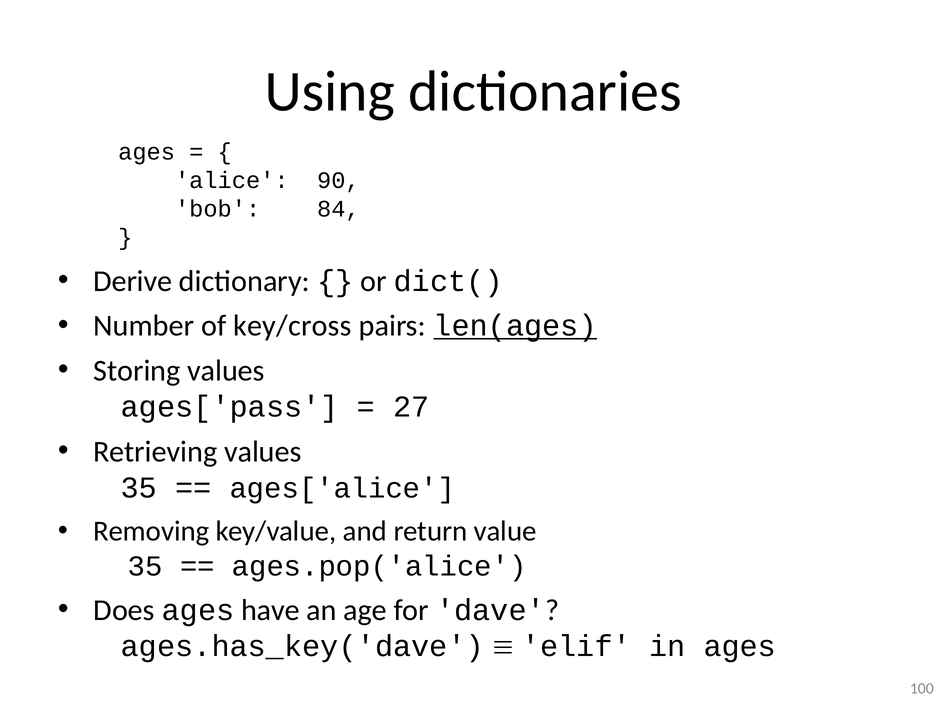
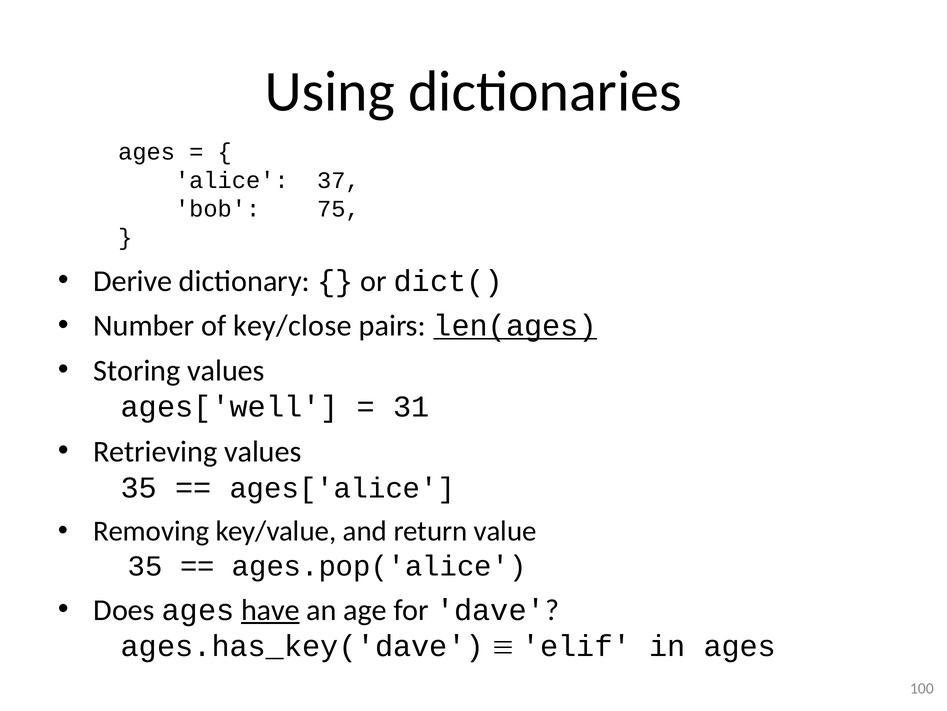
90: 90 -> 37
84: 84 -> 75
key/cross: key/cross -> key/close
ages['pass: ages['pass -> ages['well
27: 27 -> 31
have underline: none -> present
